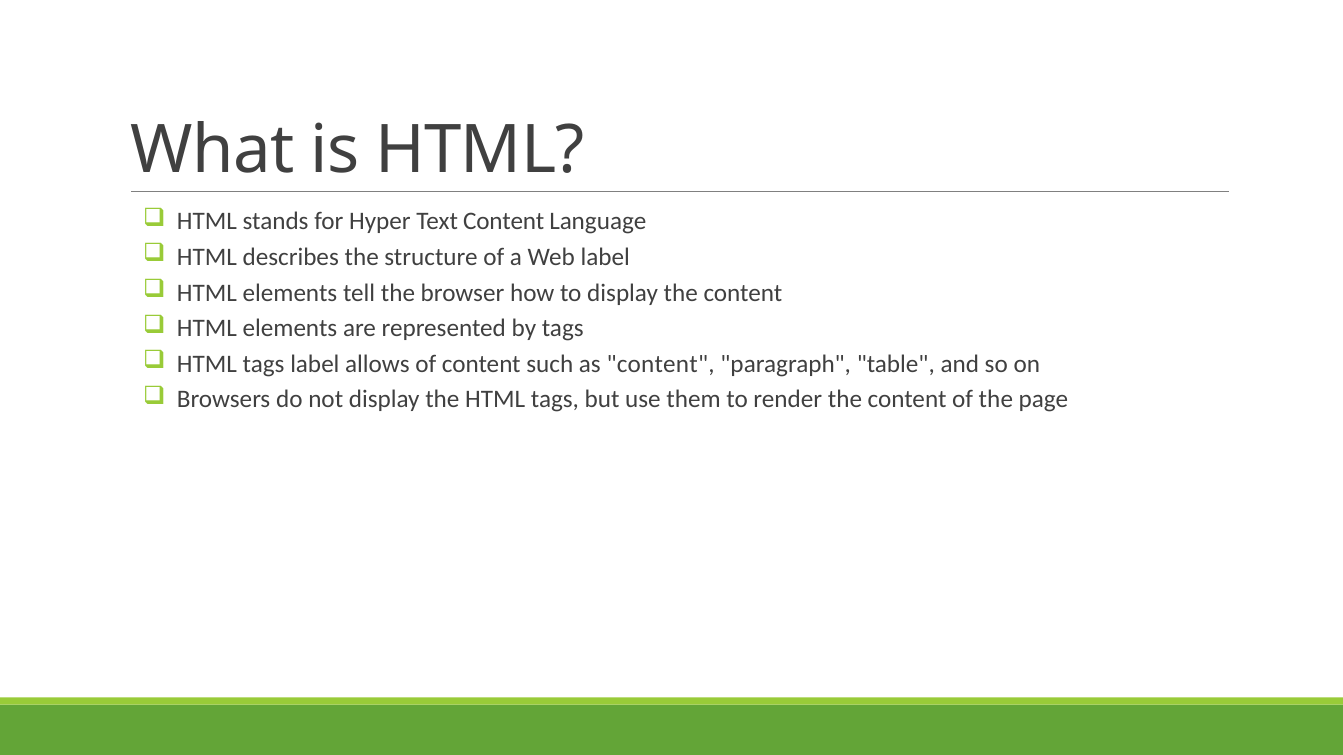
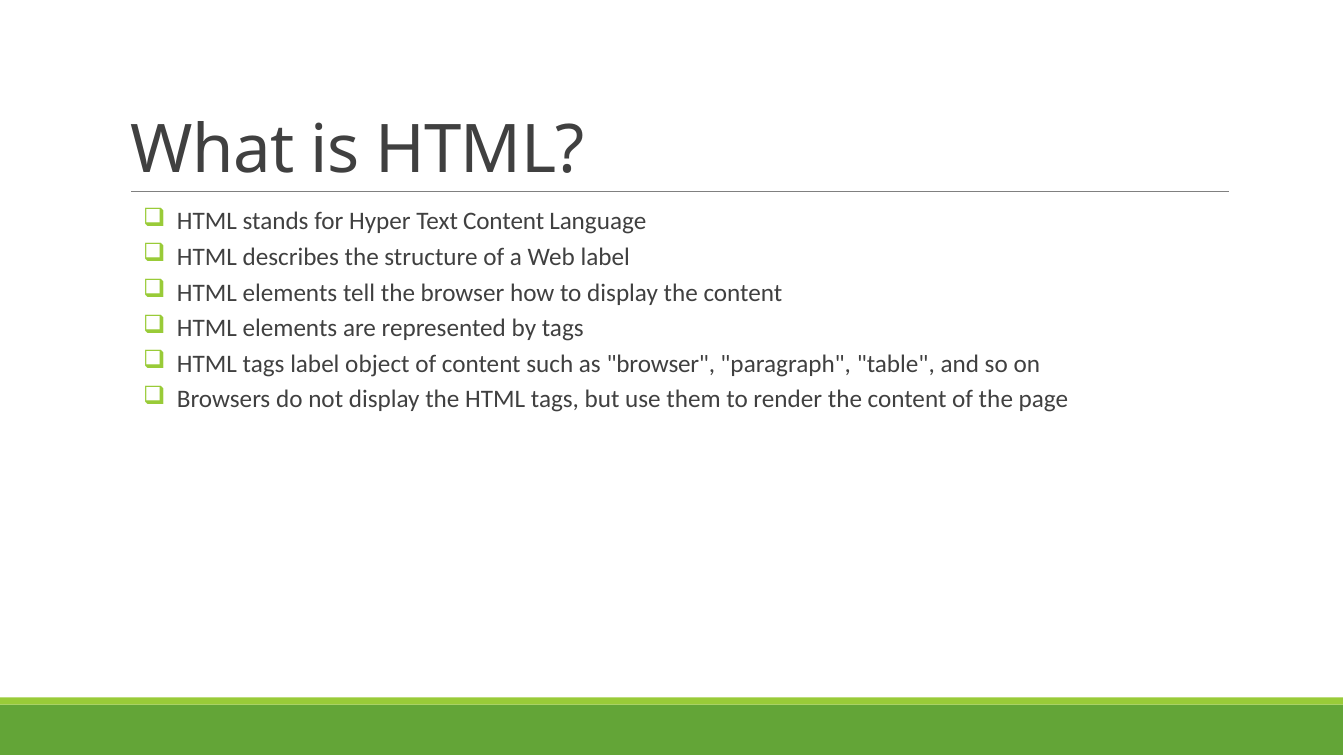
allows: allows -> object
as content: content -> browser
